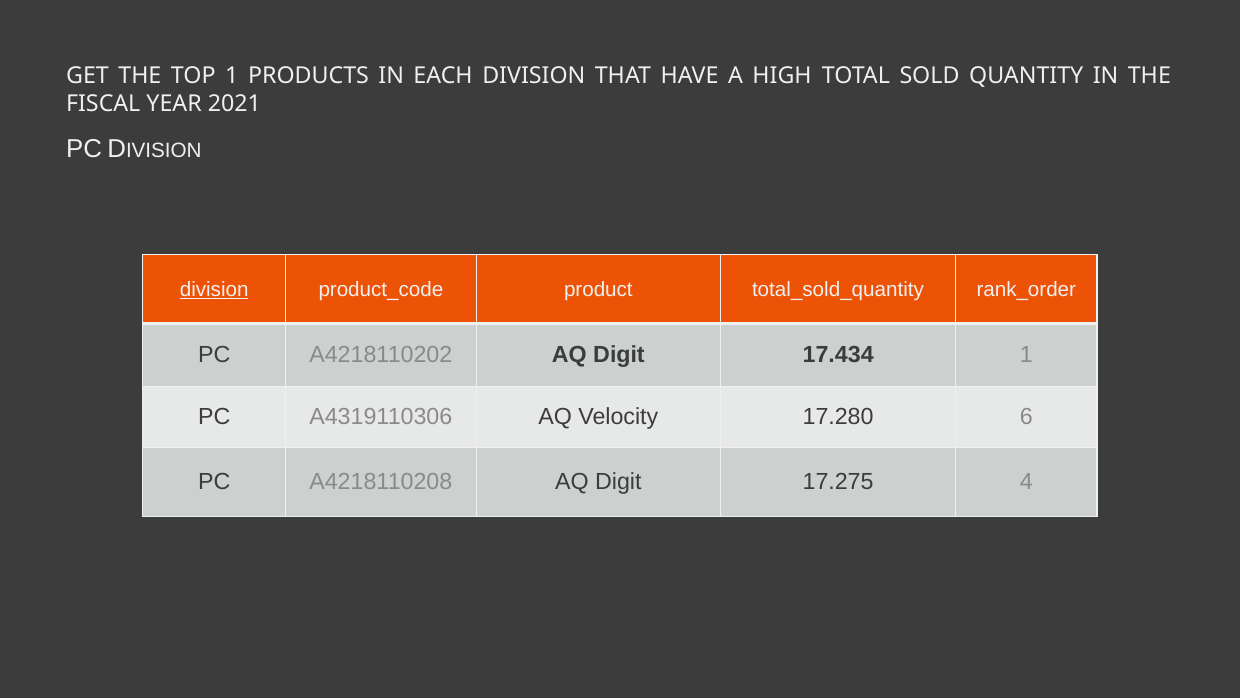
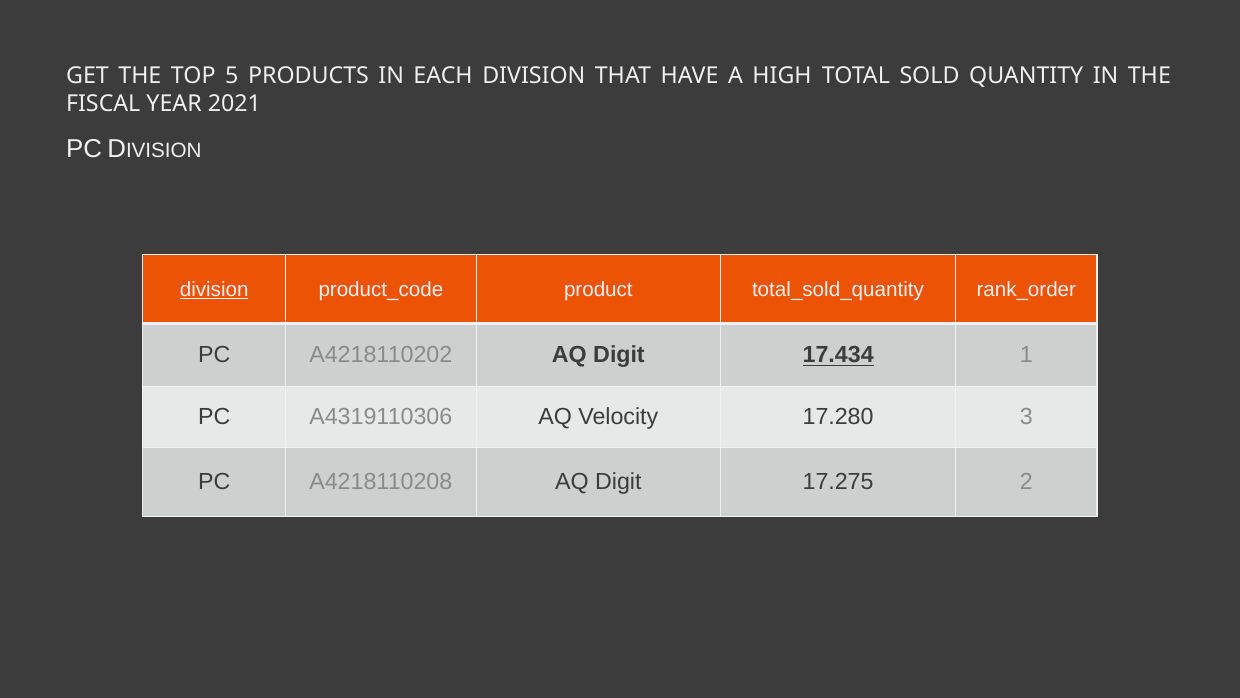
TOP 1: 1 -> 5
17.434 underline: none -> present
6: 6 -> 3
4: 4 -> 2
